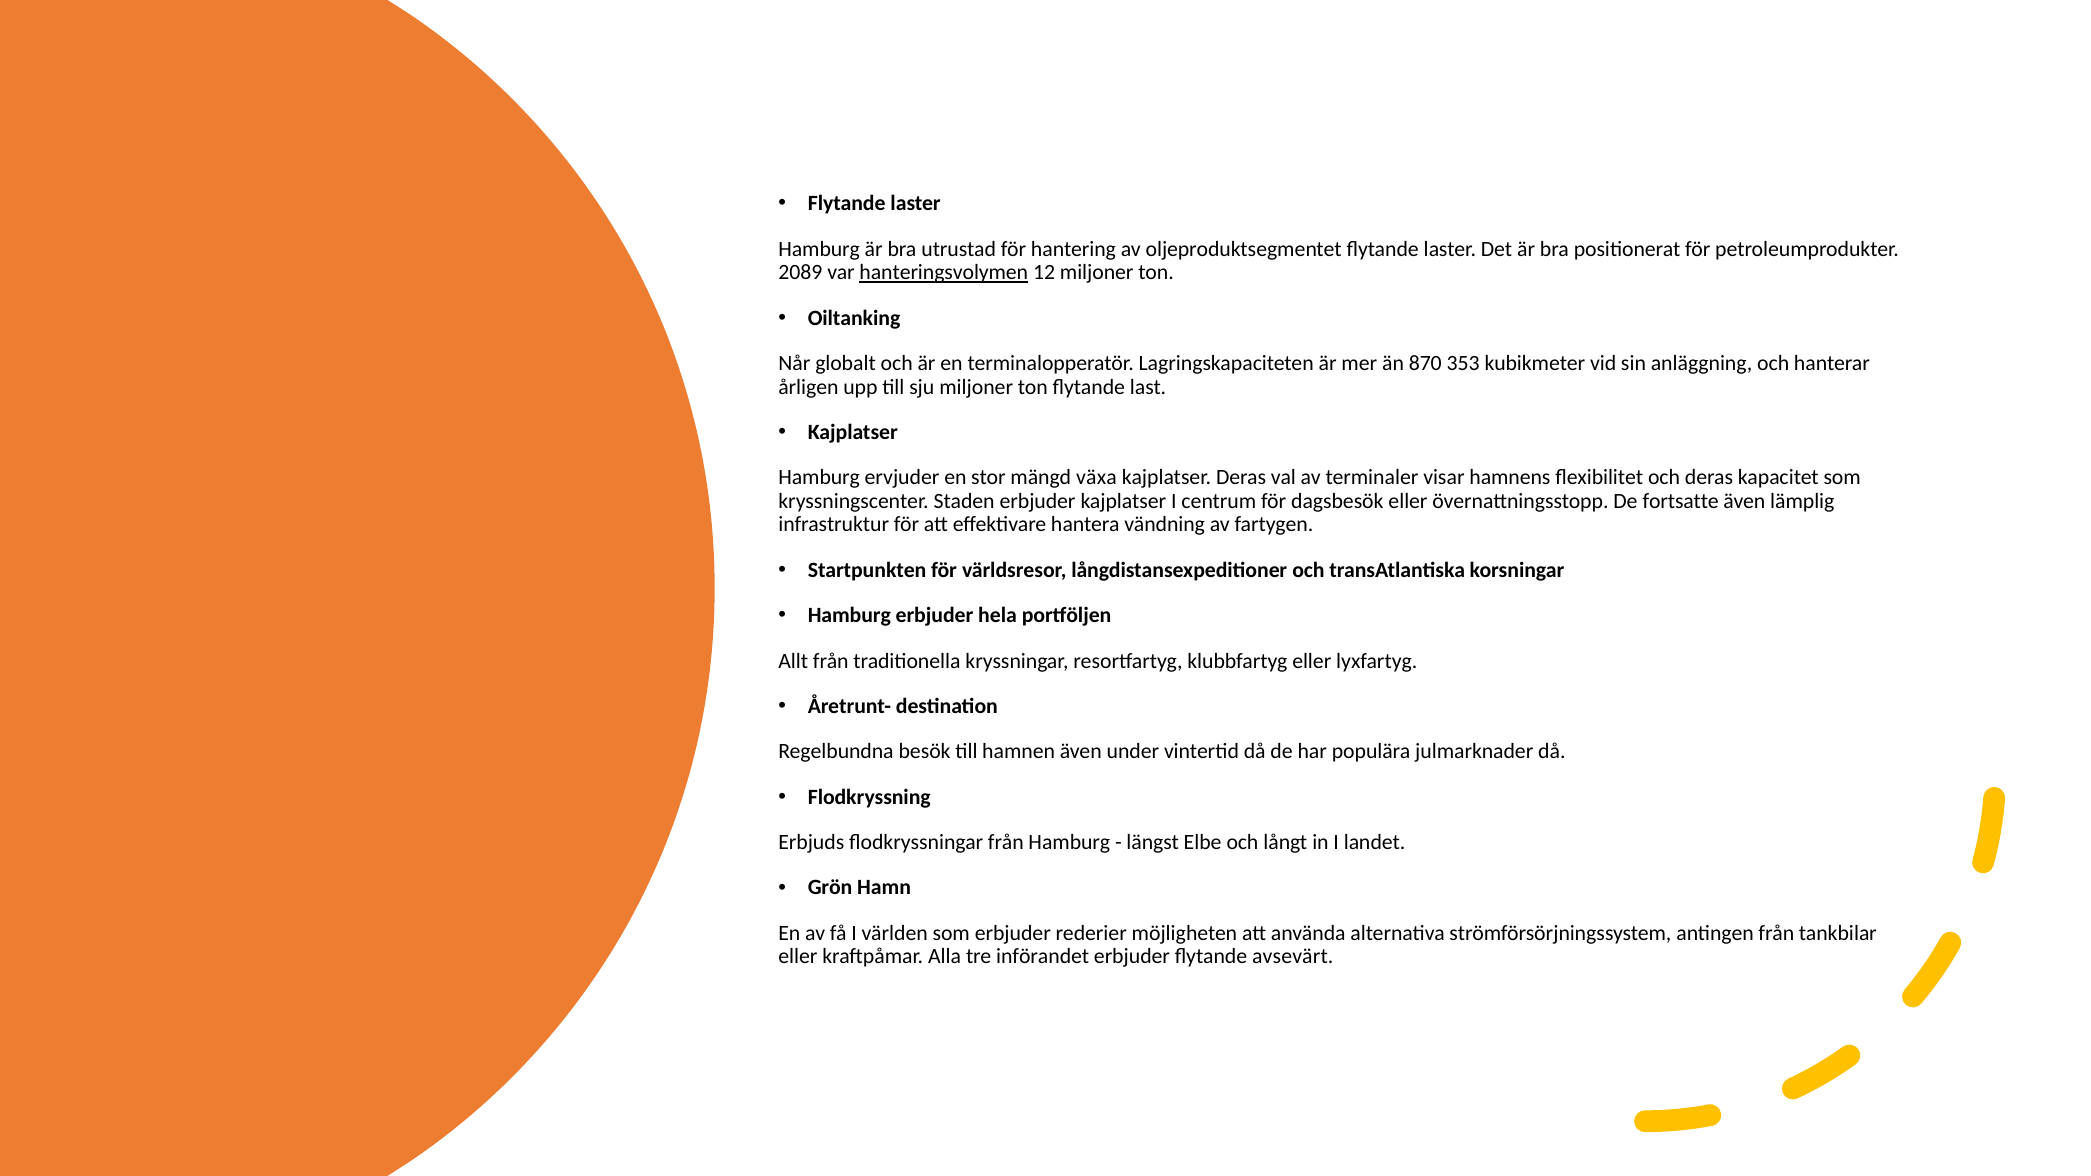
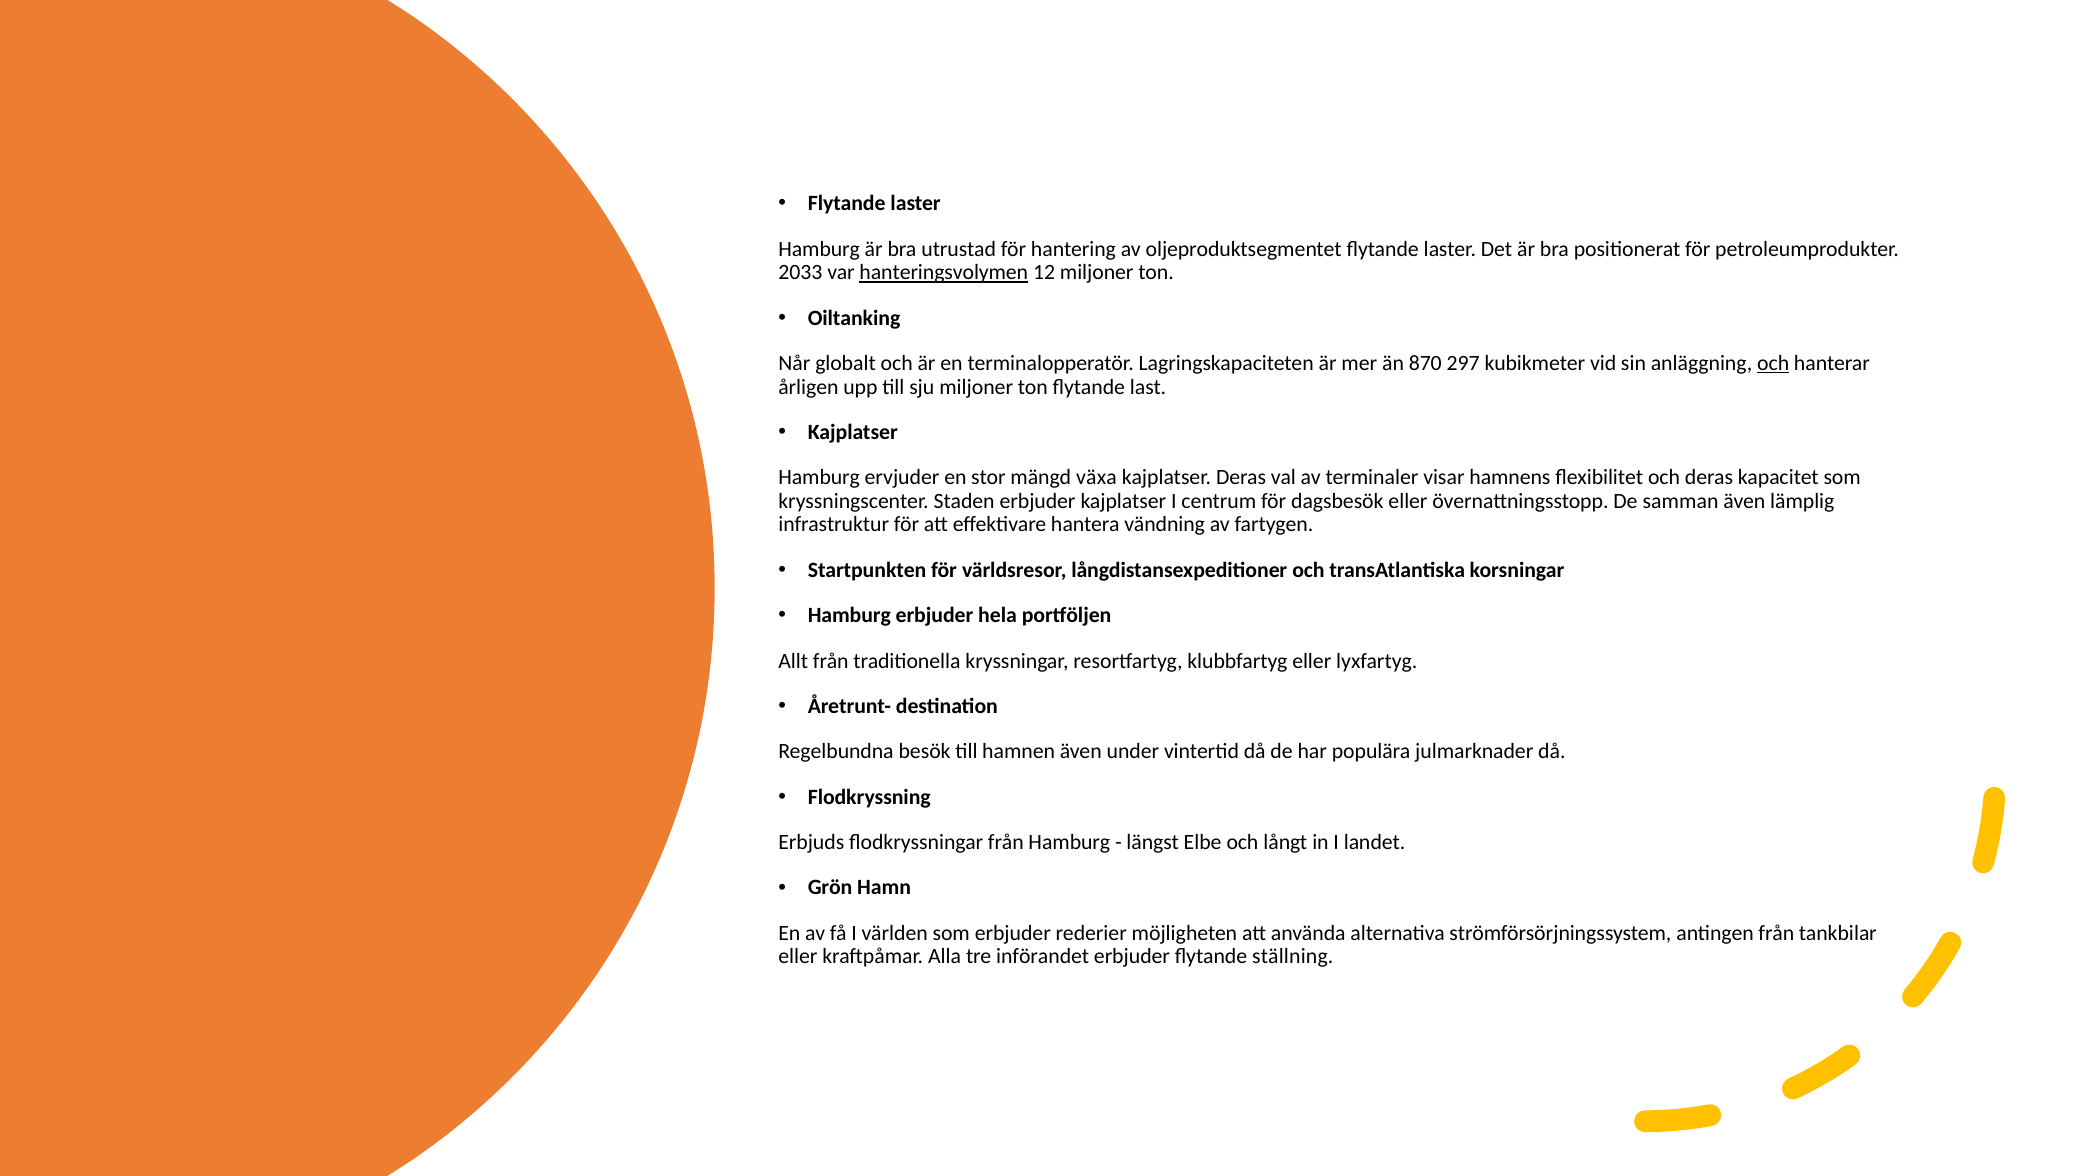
2089: 2089 -> 2033
353: 353 -> 297
och at (1773, 363) underline: none -> present
fortsatte: fortsatte -> samman
avsevärt: avsevärt -> ställning
